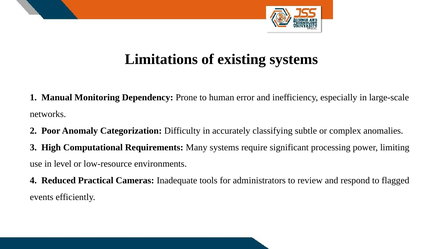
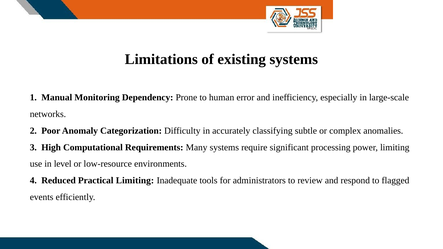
Practical Cameras: Cameras -> Limiting
